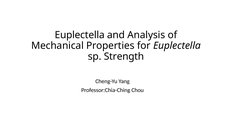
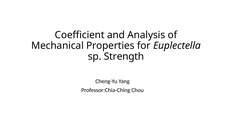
Euplectella at (80, 35): Euplectella -> Coefficient
